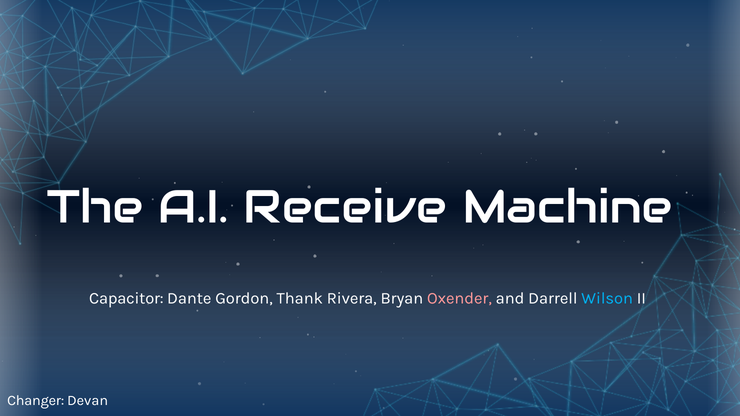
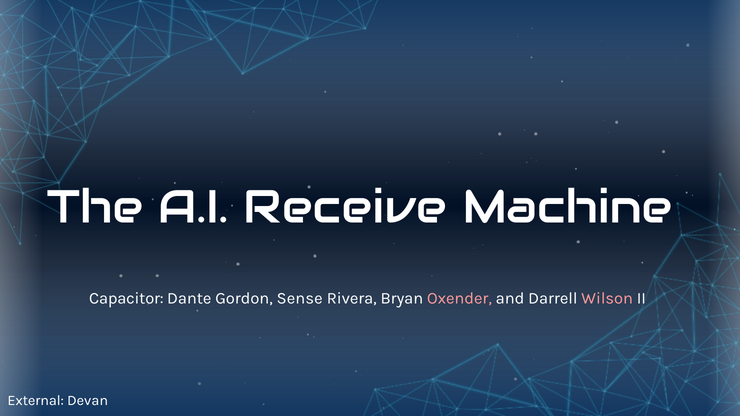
Thank: Thank -> Sense
Wilson colour: light blue -> pink
Changer: Changer -> External
